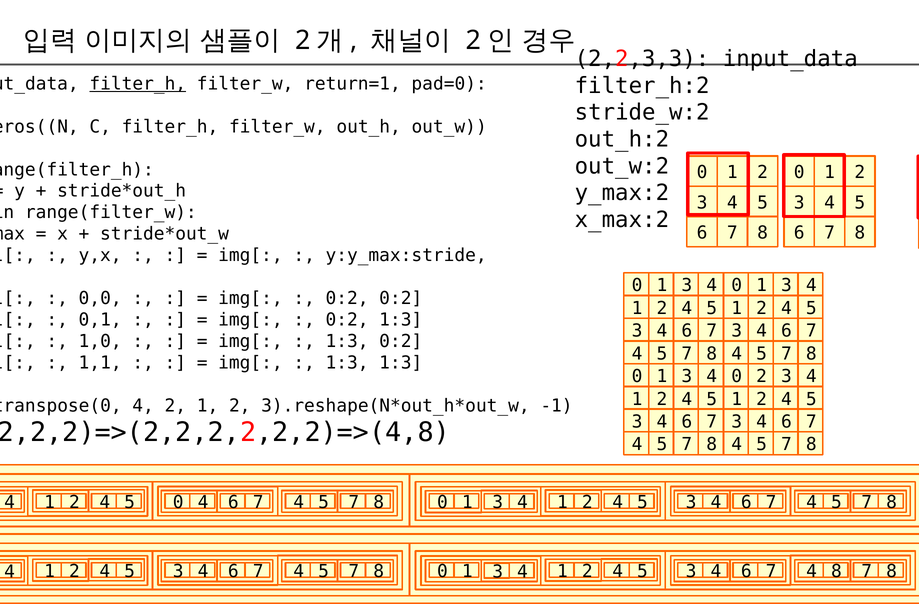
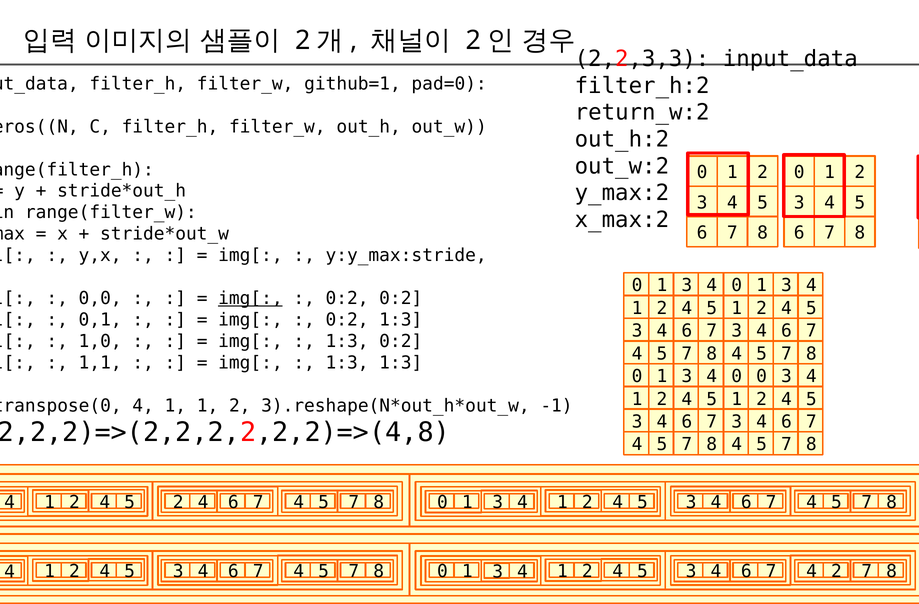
filter_h at (138, 84) underline: present -> none
return=1: return=1 -> github=1
stride_w:2: stride_w:2 -> return_w:2
img[ at (250, 298) underline: none -> present
0 2: 2 -> 0
2 at (175, 405): 2 -> 1
5 0: 0 -> 2
4 8: 8 -> 2
